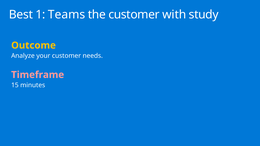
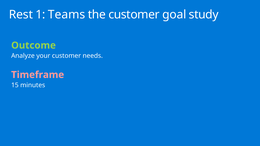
Best: Best -> Rest
with: with -> goal
Outcome colour: yellow -> light green
